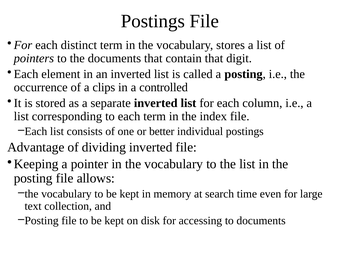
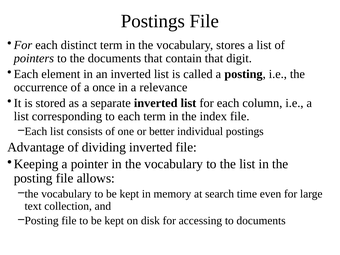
clips: clips -> once
controlled: controlled -> relevance
